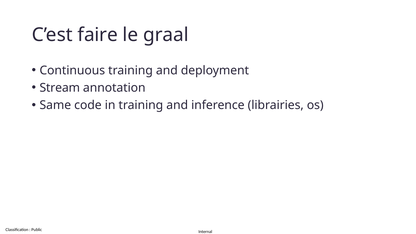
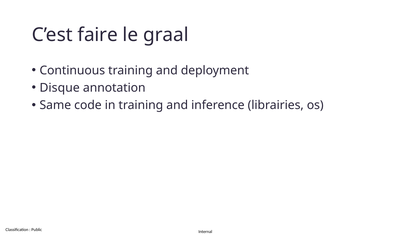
Stream: Stream -> Disque
